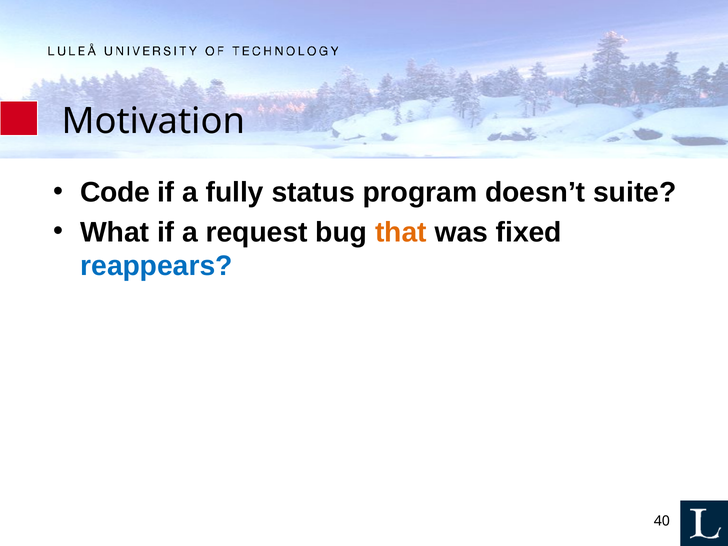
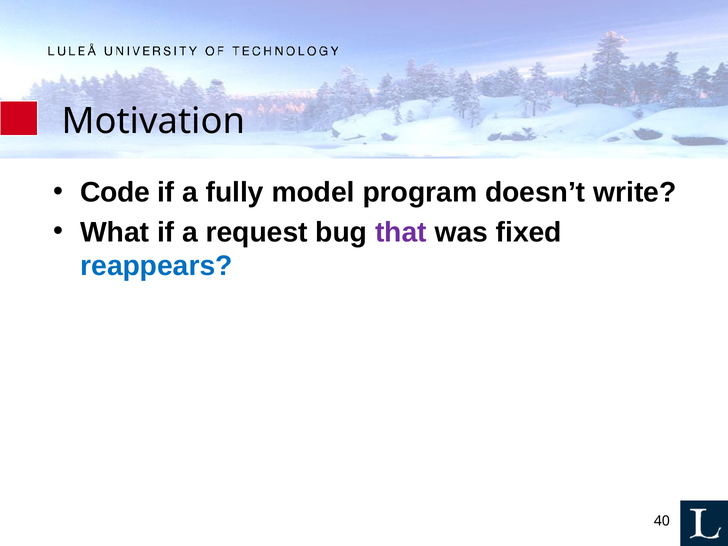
status: status -> model
suite: suite -> write
that colour: orange -> purple
